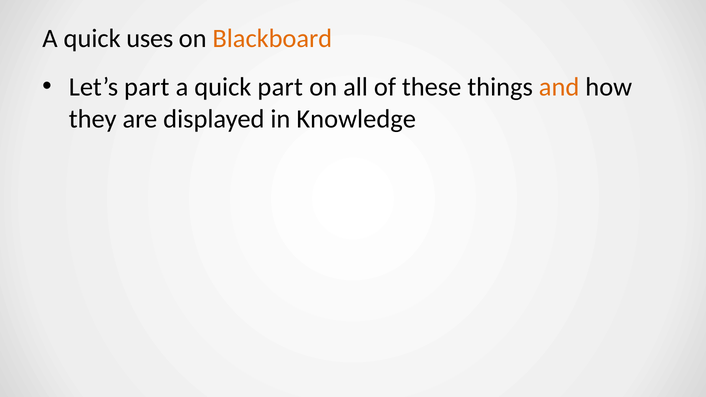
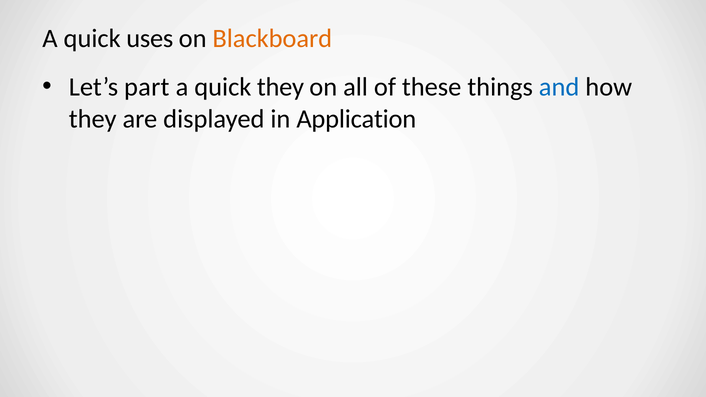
quick part: part -> they
and colour: orange -> blue
Knowledge: Knowledge -> Application
